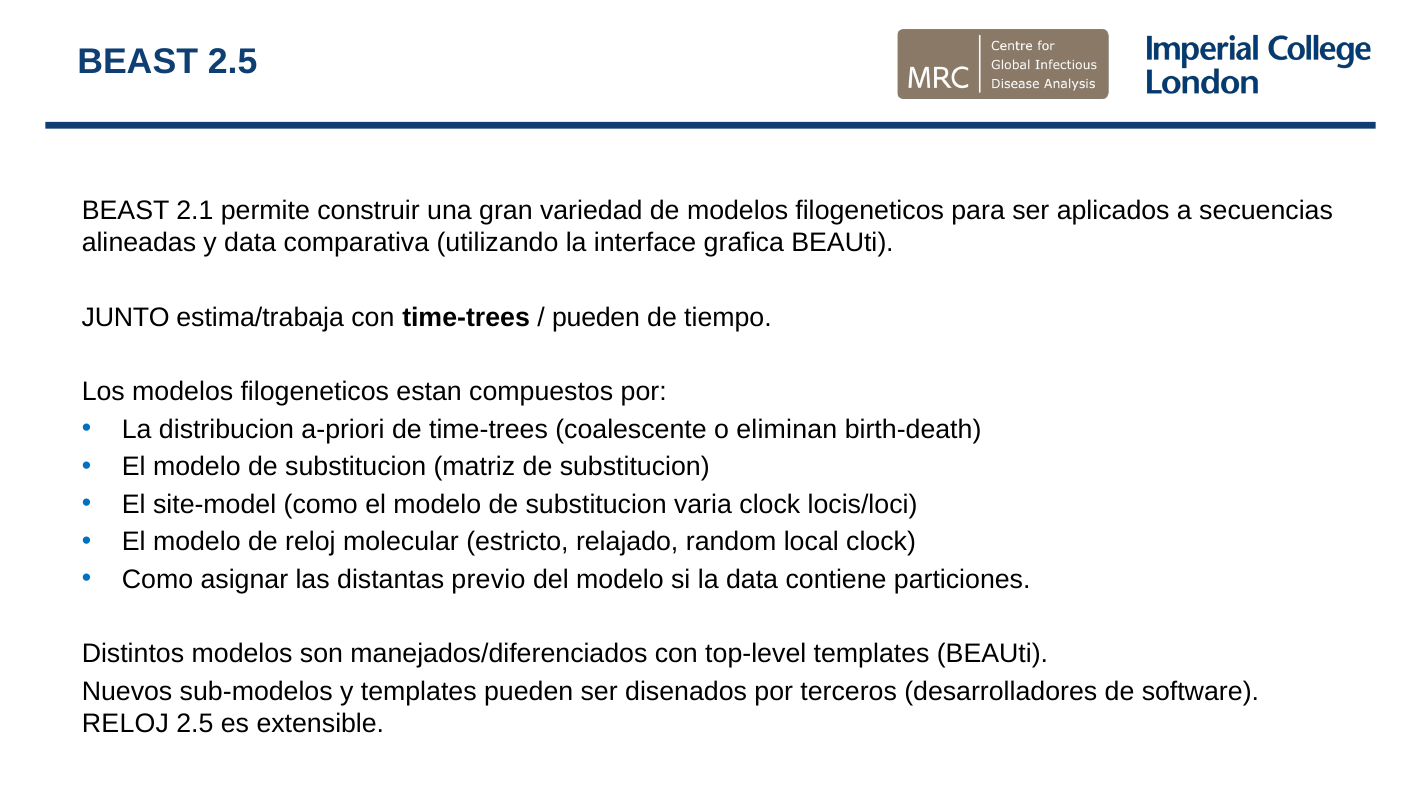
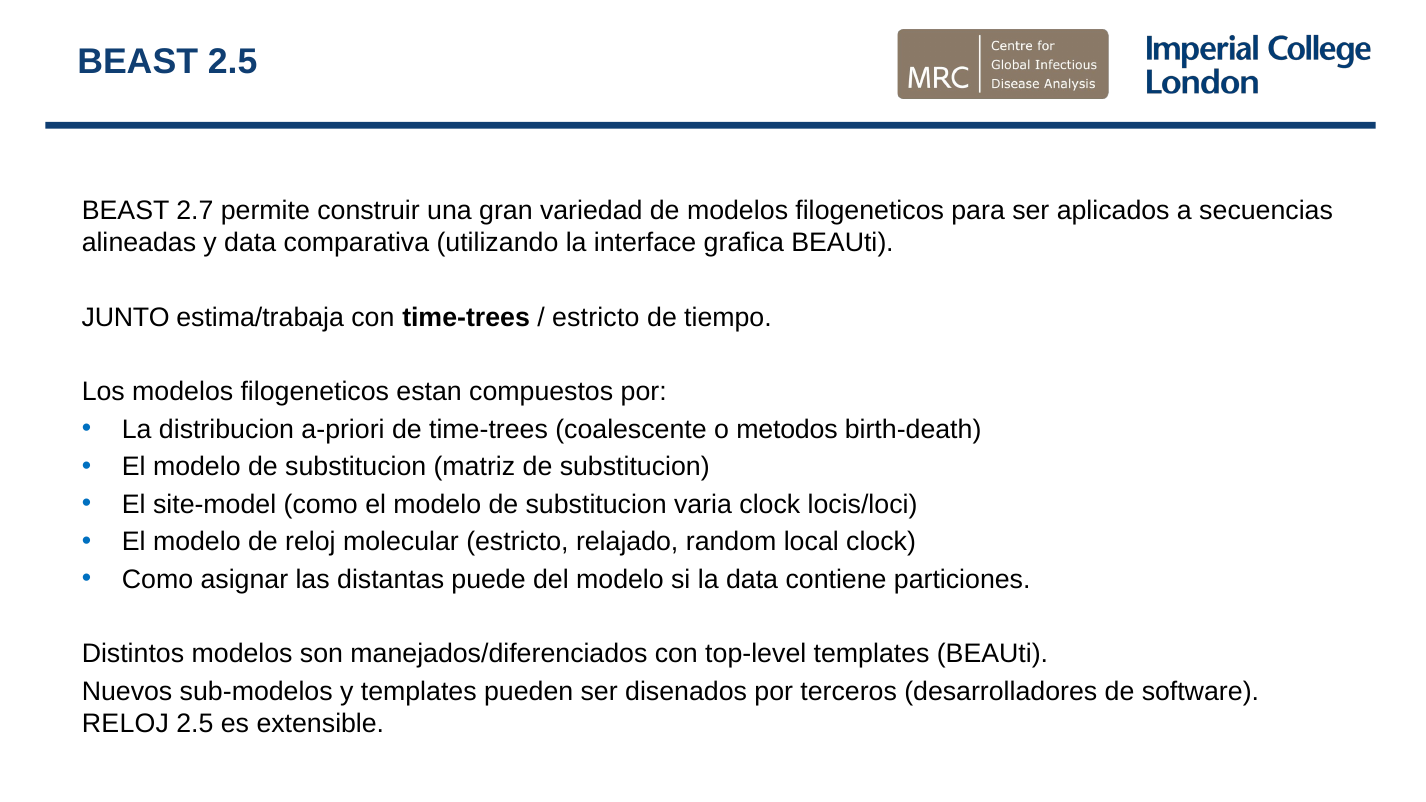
2.1: 2.1 -> 2.7
pueden at (596, 317): pueden -> estricto
eliminan: eliminan -> metodos
previo: previo -> puede
